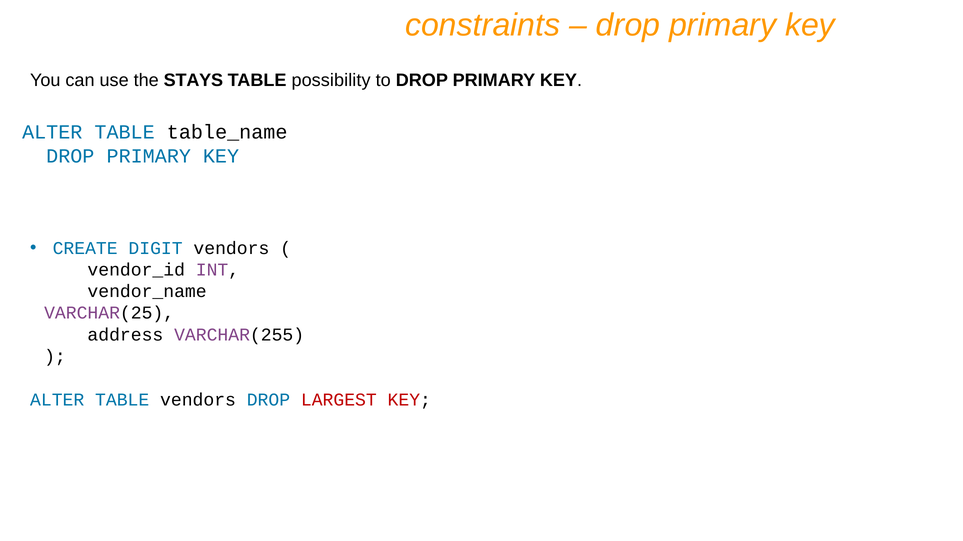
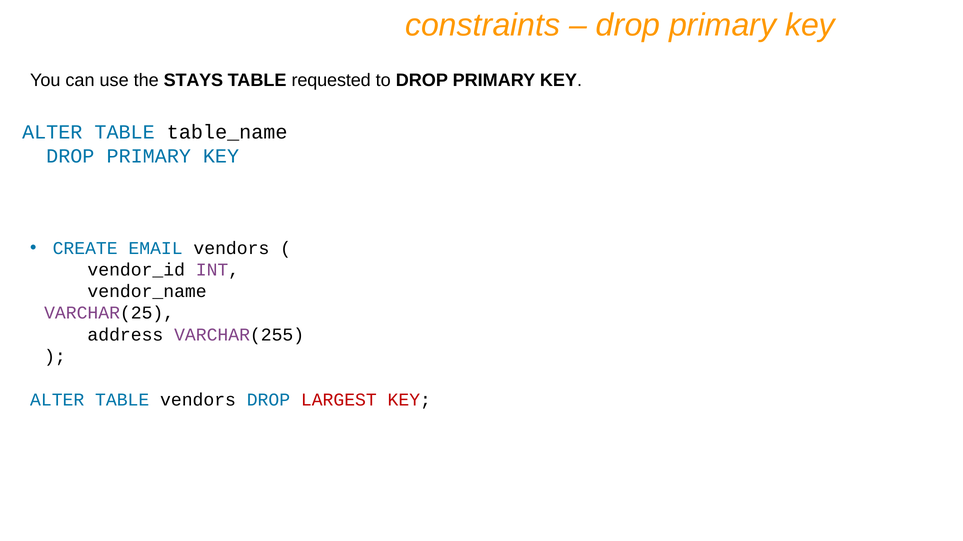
possibility: possibility -> requested
DIGIT: DIGIT -> EMAIL
